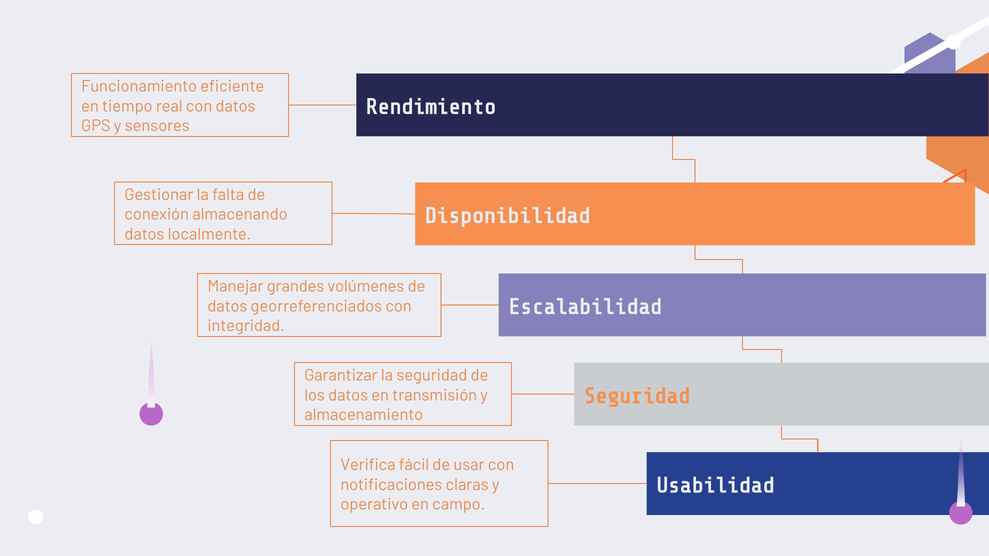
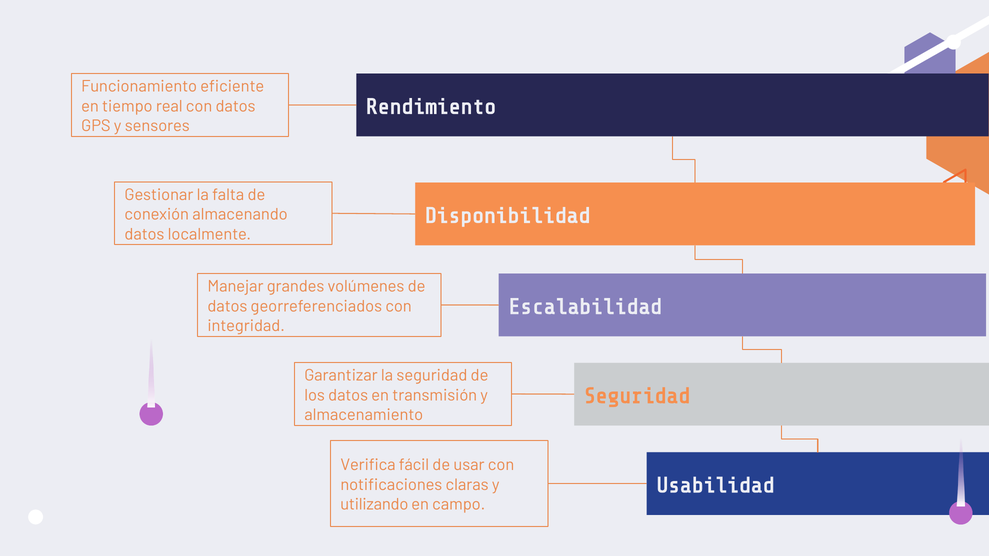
operativo: operativo -> utilizando
